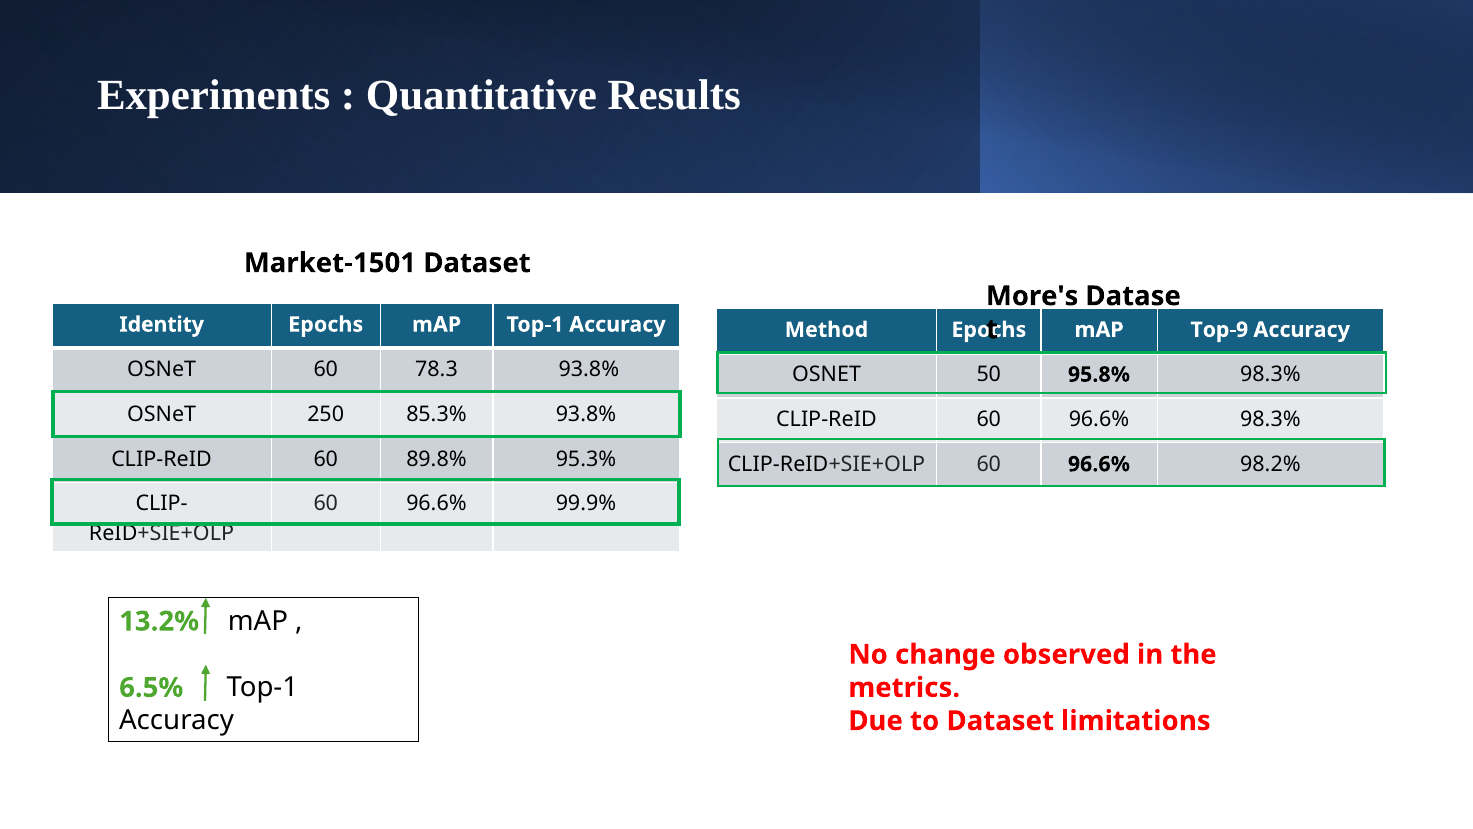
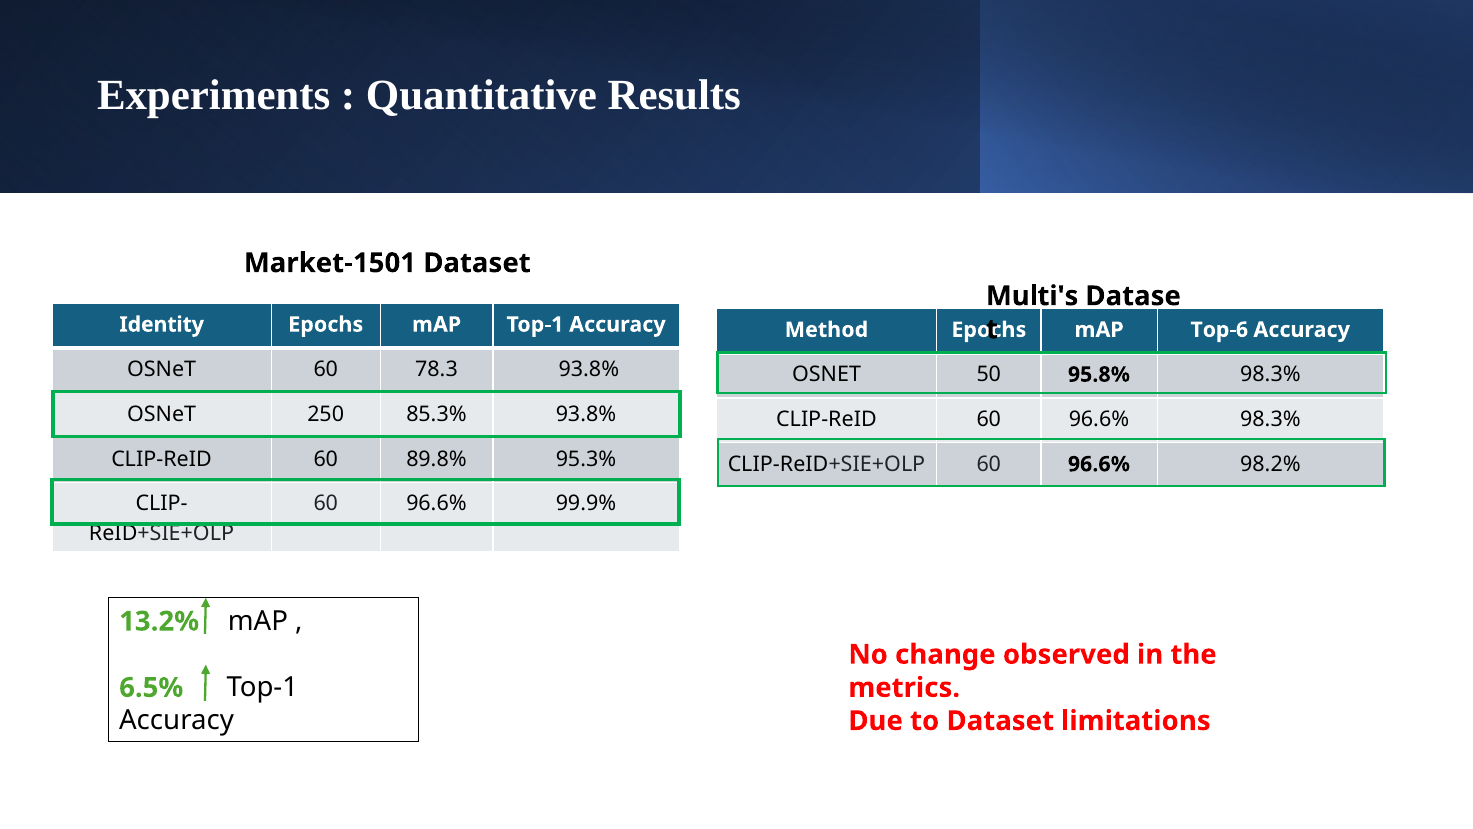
More's: More's -> Multi's
Top-9: Top-9 -> Top-6
